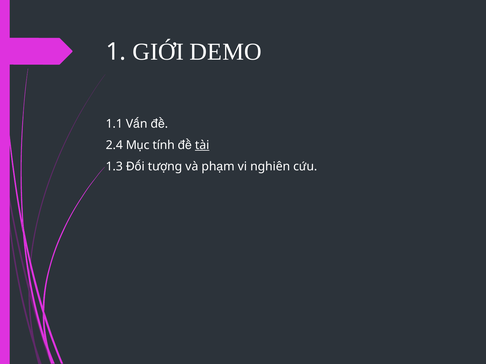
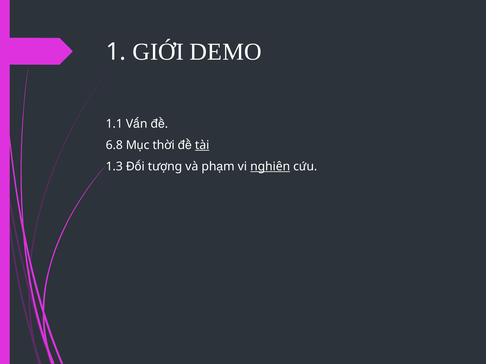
2.4: 2.4 -> 6.8
tính: tính -> thời
nghiên underline: none -> present
